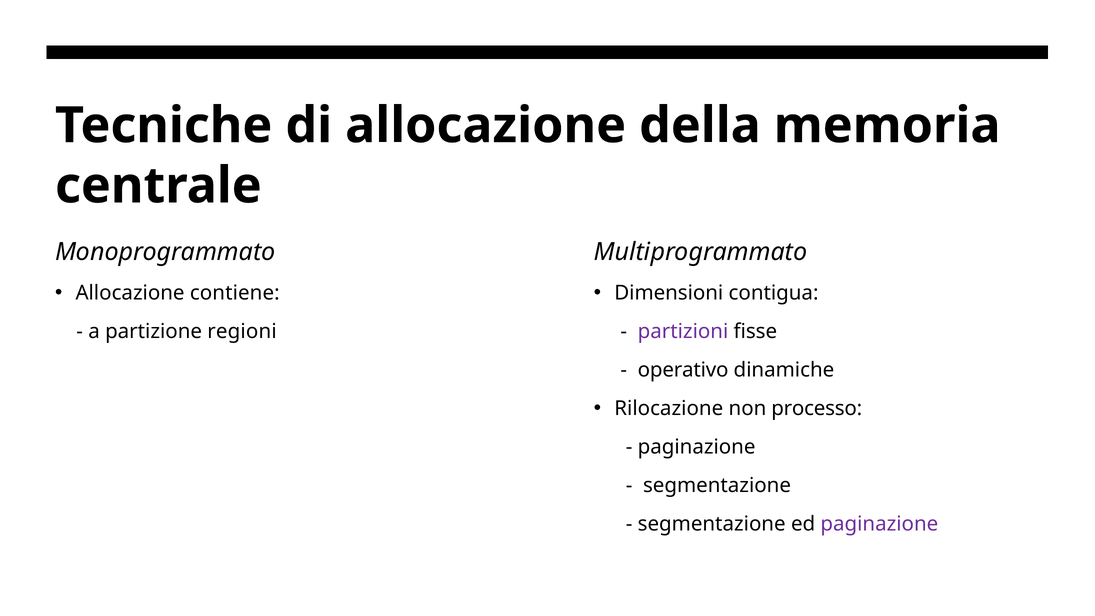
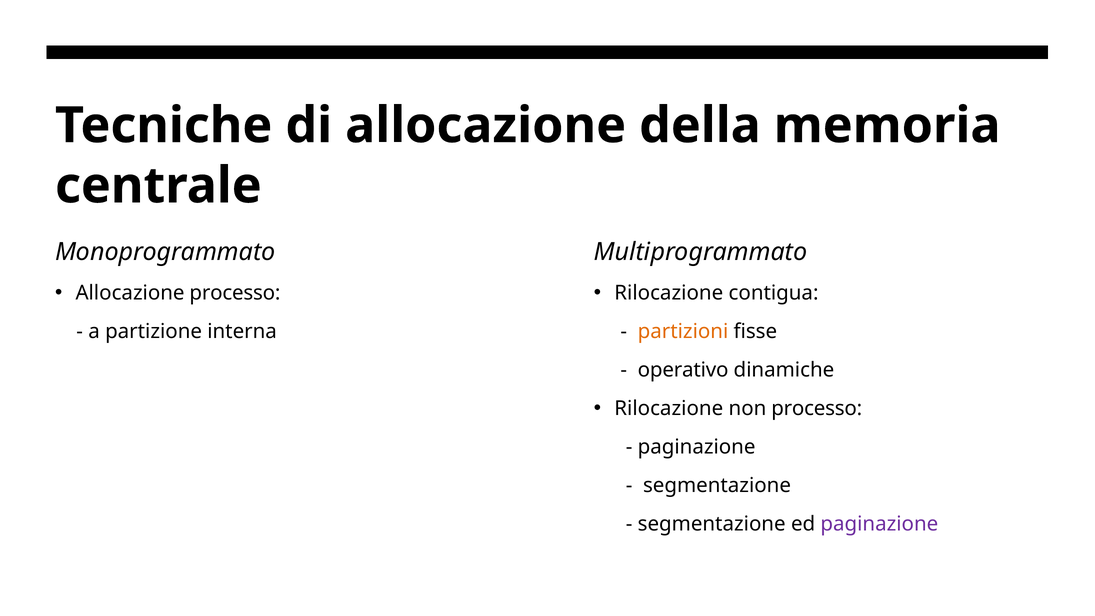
Allocazione contiene: contiene -> processo
Dimensioni at (669, 293): Dimensioni -> Rilocazione
regioni: regioni -> interna
partizioni colour: purple -> orange
